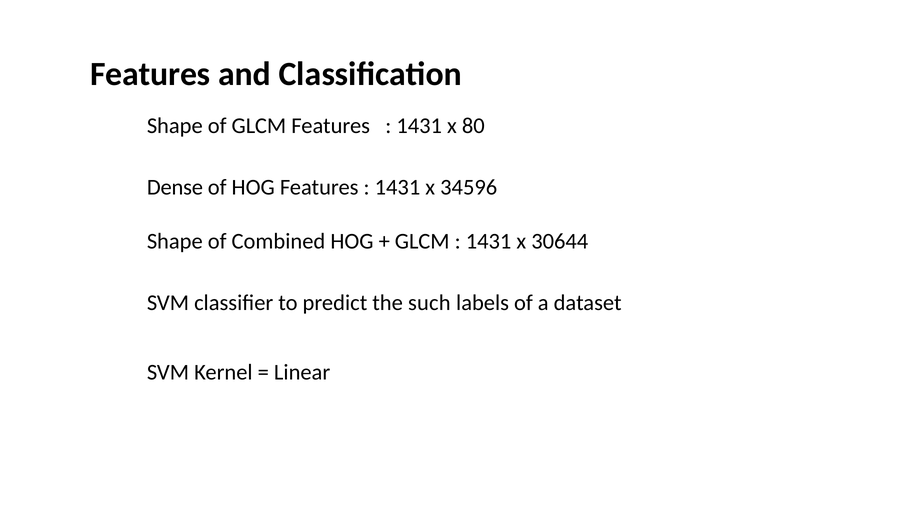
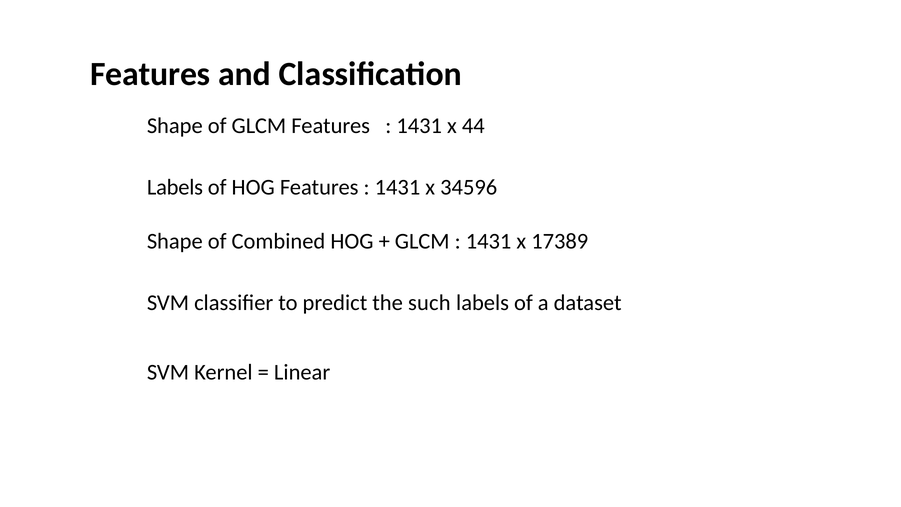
80: 80 -> 44
Dense at (175, 187): Dense -> Labels
30644: 30644 -> 17389
